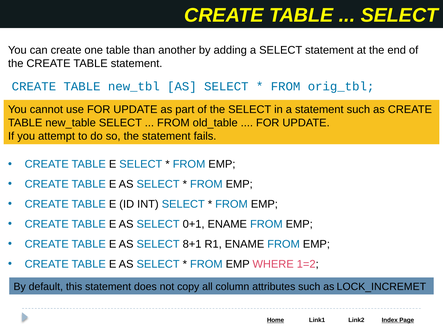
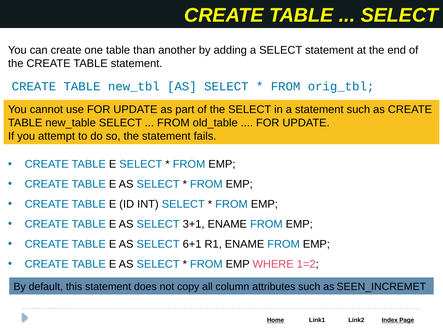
0+1: 0+1 -> 3+1
8+1: 8+1 -> 6+1
LOCK_INCREMET: LOCK_INCREMET -> SEEN_INCREMET
